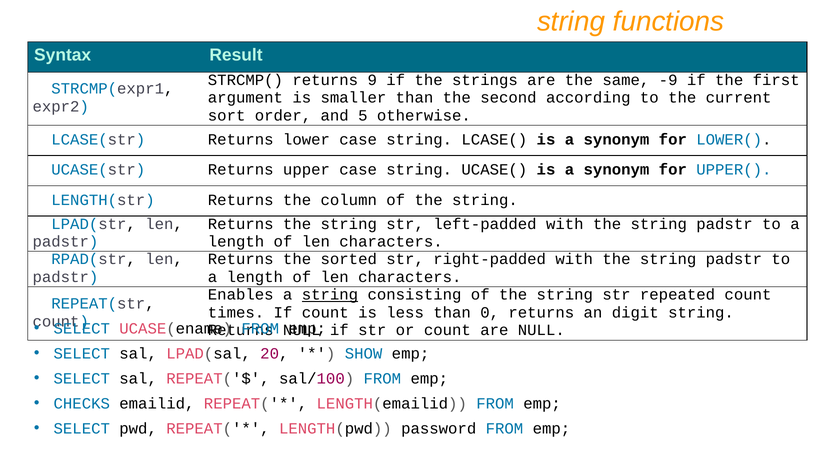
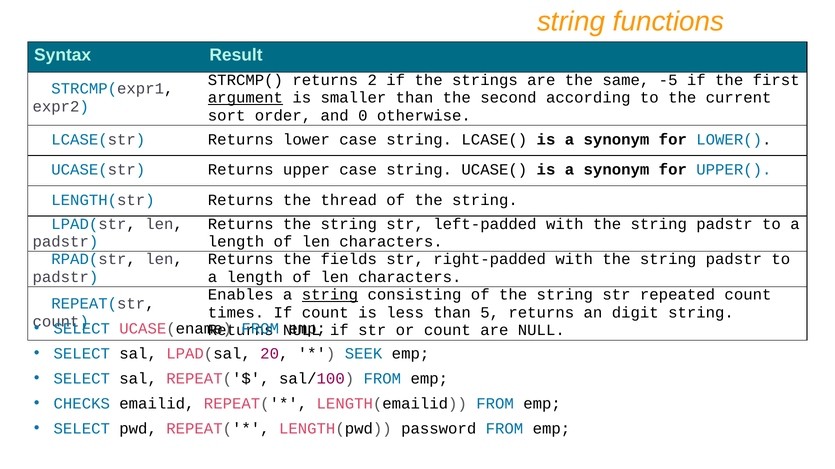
9: 9 -> 2
-9: -9 -> -5
argument underline: none -> present
5: 5 -> 0
column: column -> thread
sorted: sorted -> fields
0: 0 -> 5
SHOW: SHOW -> SEEK
